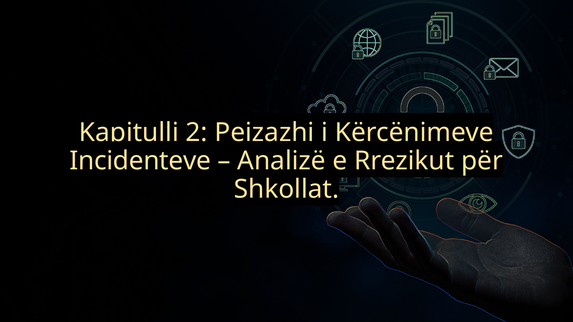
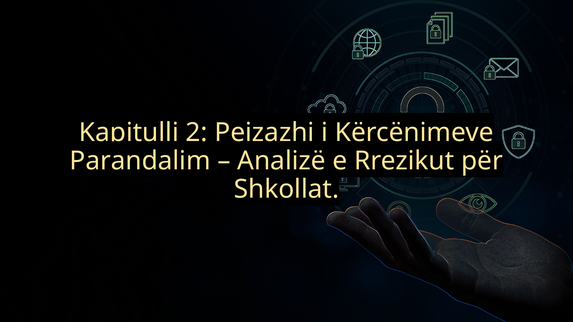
Incidenteve: Incidenteve -> Parandalim
